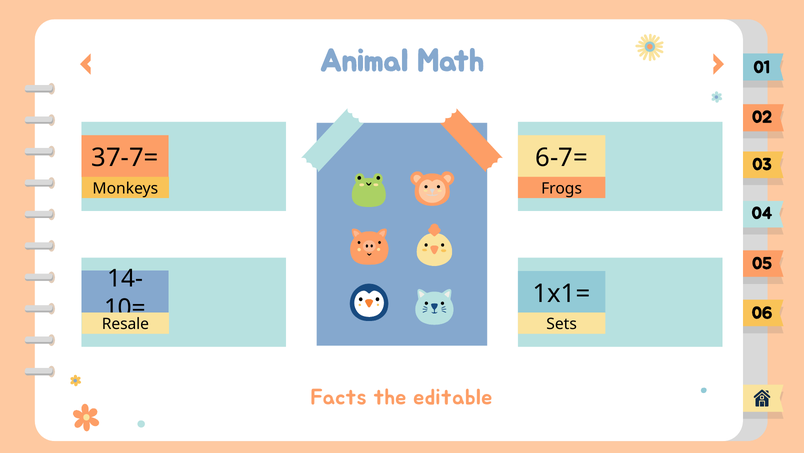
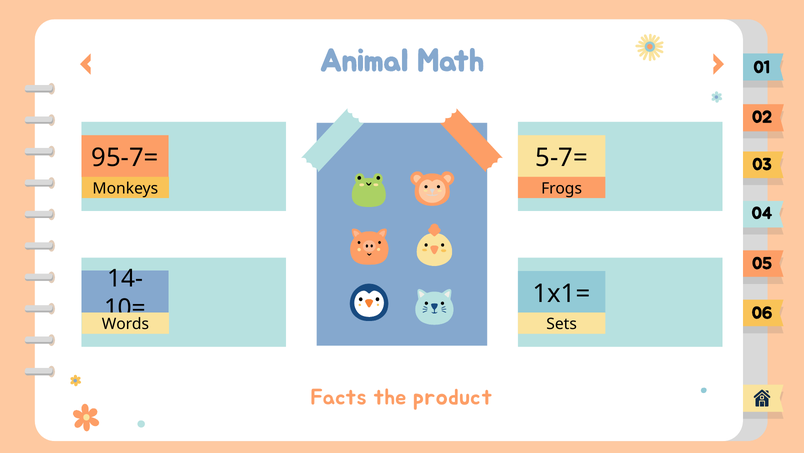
37-7=: 37-7= -> 95-7=
6-7=: 6-7= -> 5-7=
Resale: Resale -> Words
editable: editable -> product
